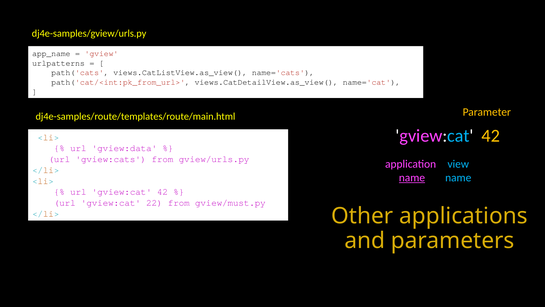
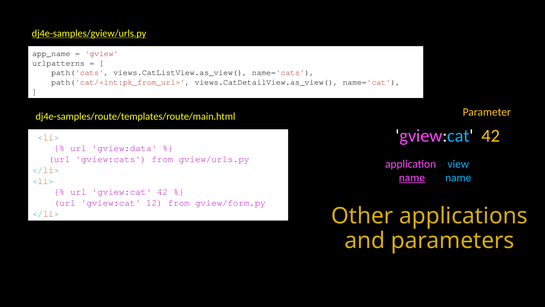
dj4e-samples/gview/urls.py underline: none -> present
22: 22 -> 12
gview/must.py: gview/must.py -> gview/form.py
